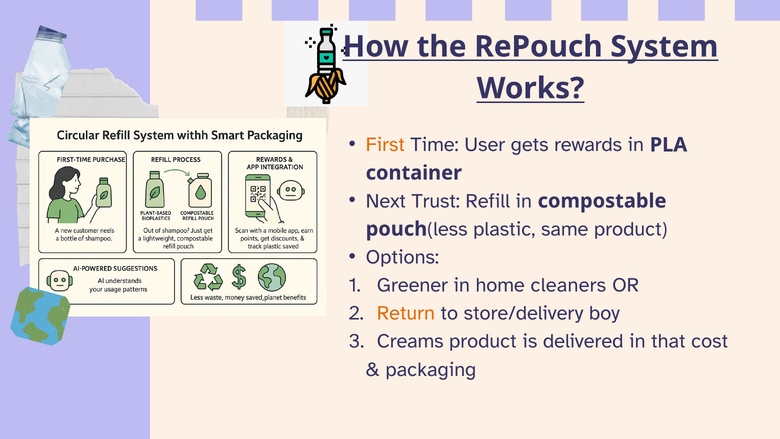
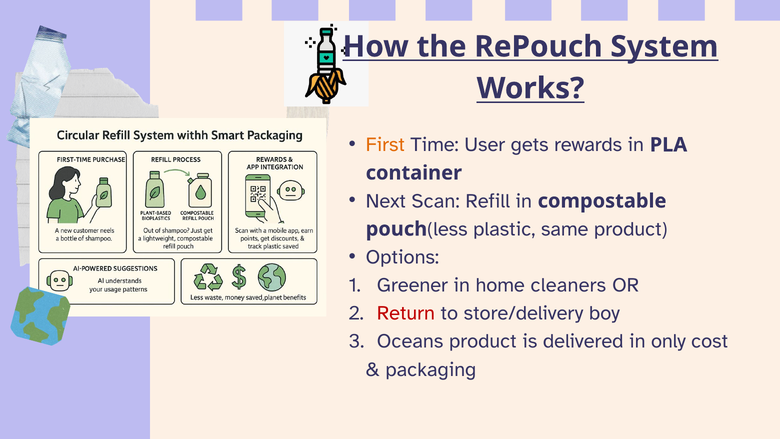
Trust: Trust -> Scan
Return colour: orange -> red
Creams: Creams -> Oceans
that: that -> only
